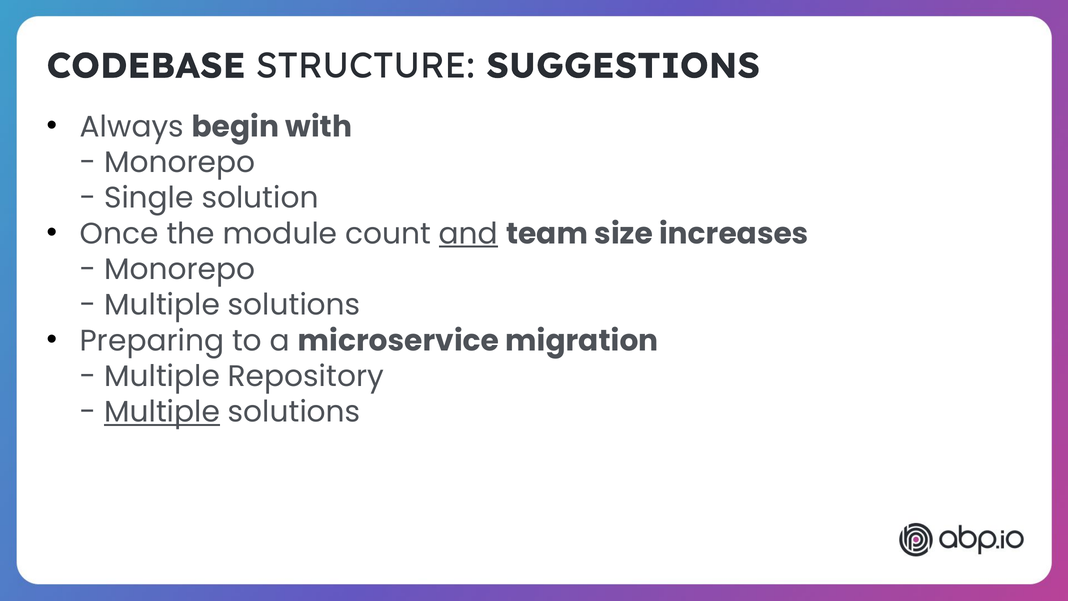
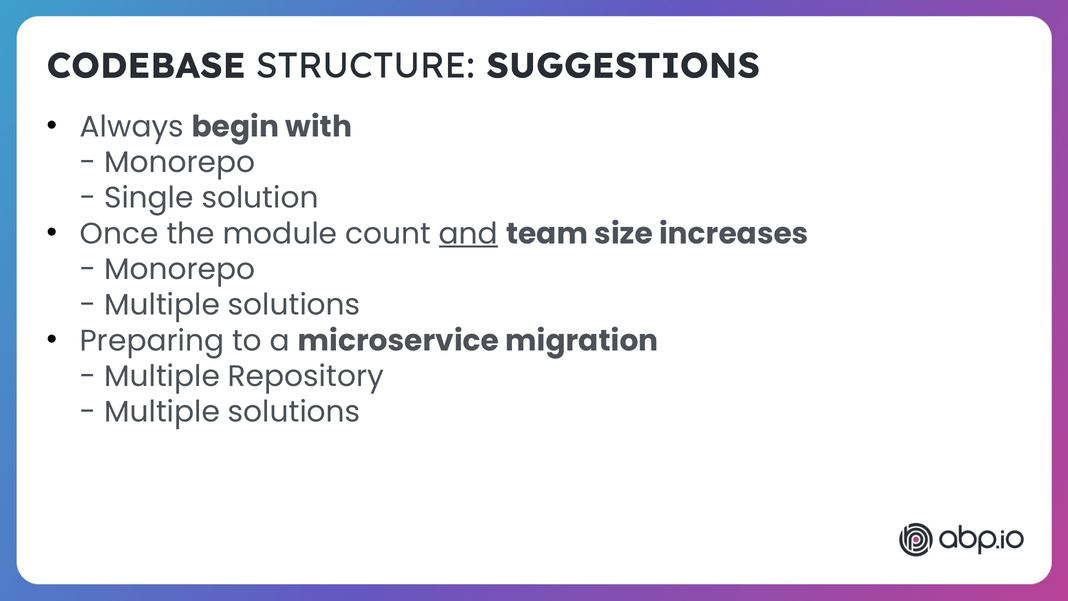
Multiple at (162, 412) underline: present -> none
